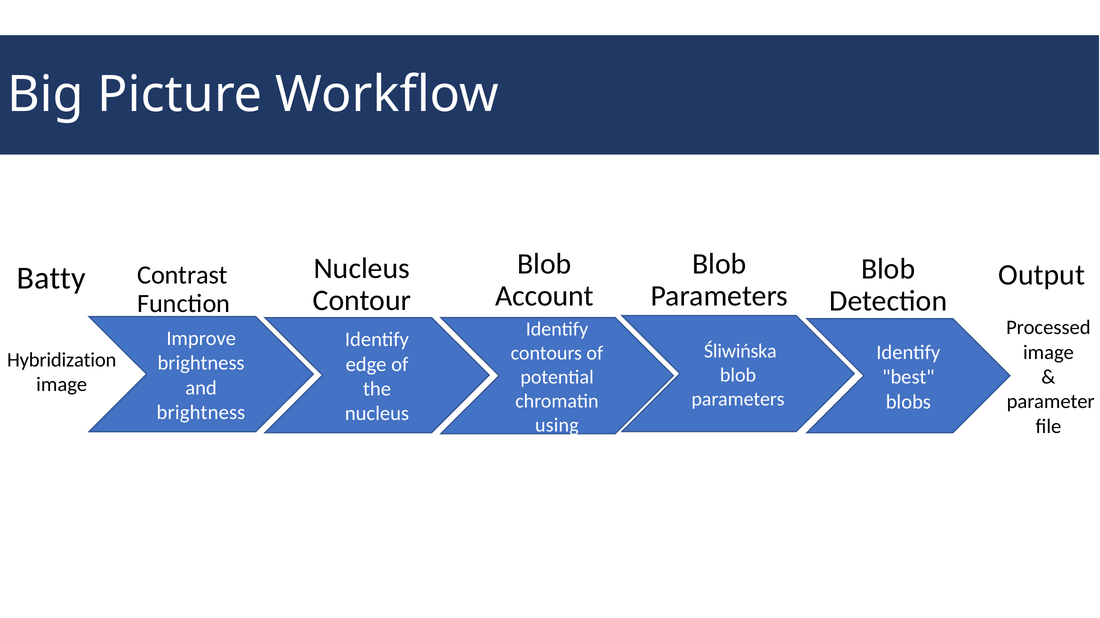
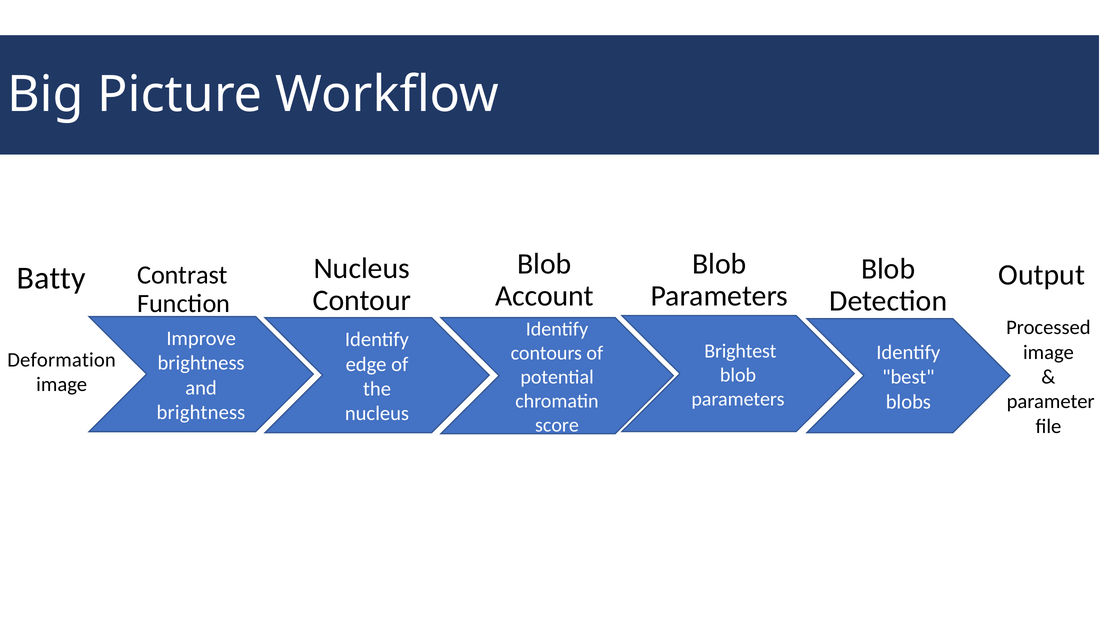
Śliwińska: Śliwińska -> Brightest
Hybridization: Hybridization -> Deformation
using: using -> score
